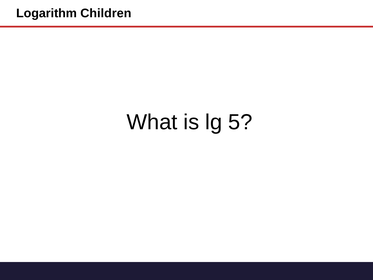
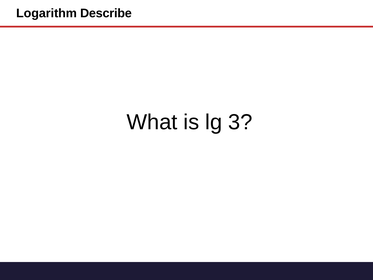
Children: Children -> Describe
5: 5 -> 3
